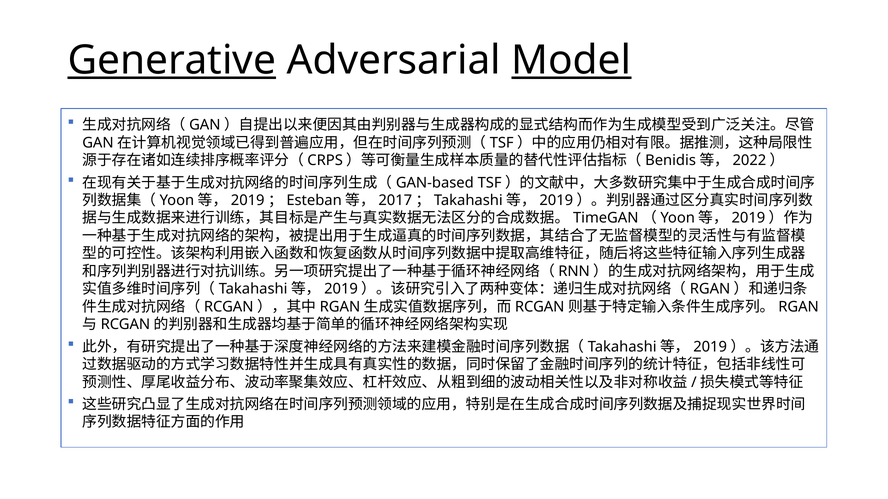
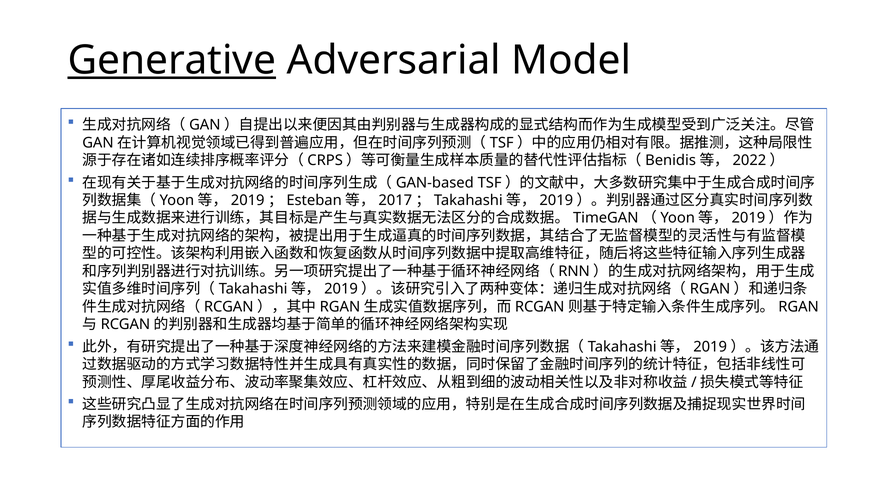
Model underline: present -> none
